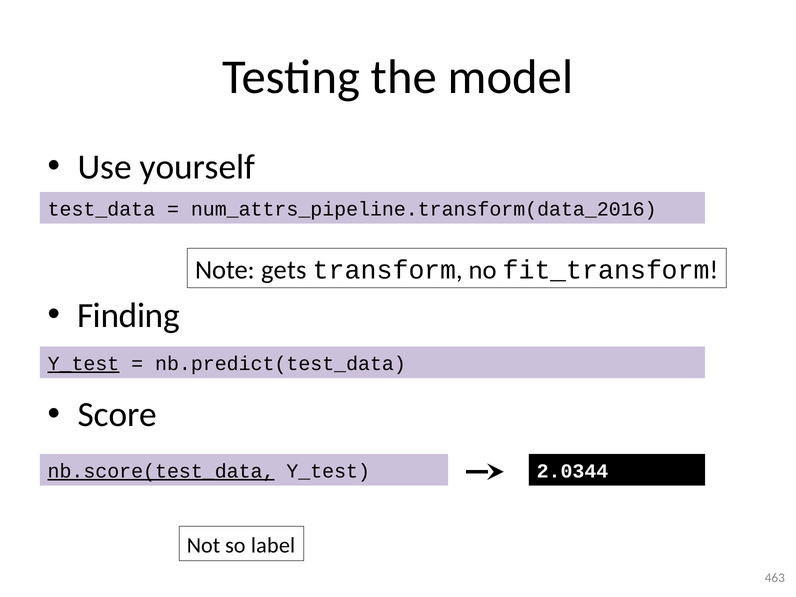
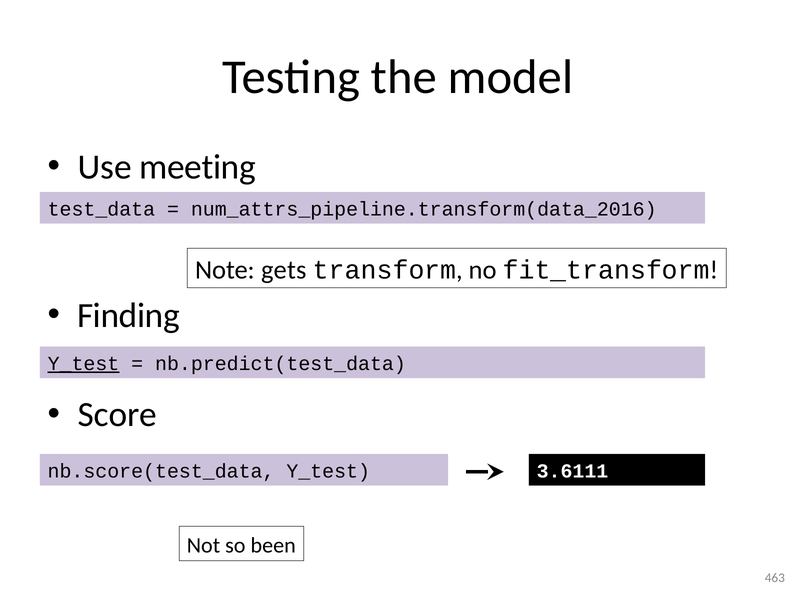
yourself: yourself -> meeting
nb.score(test_data underline: present -> none
2.0344: 2.0344 -> 3.6111
label: label -> been
